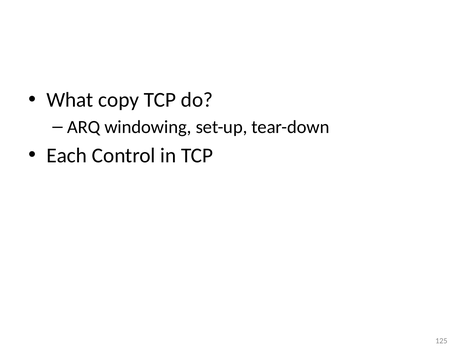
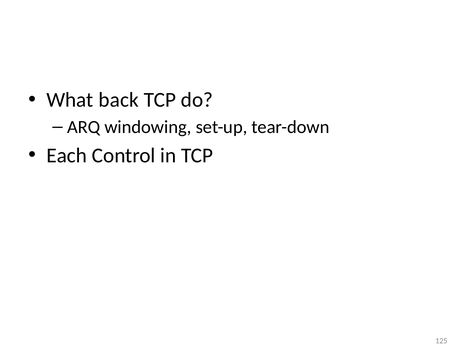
copy: copy -> back
